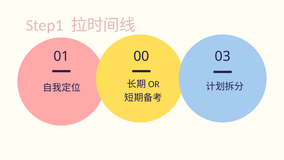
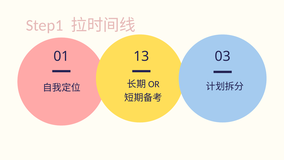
00: 00 -> 13
